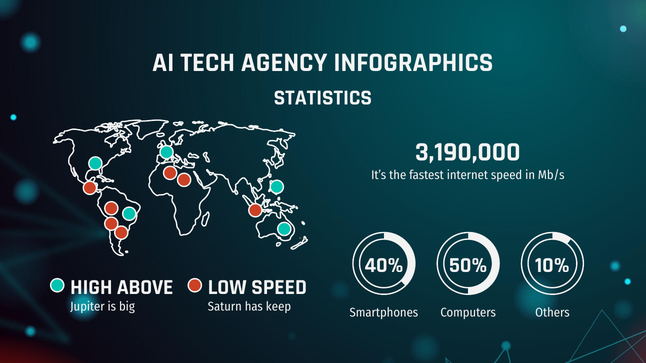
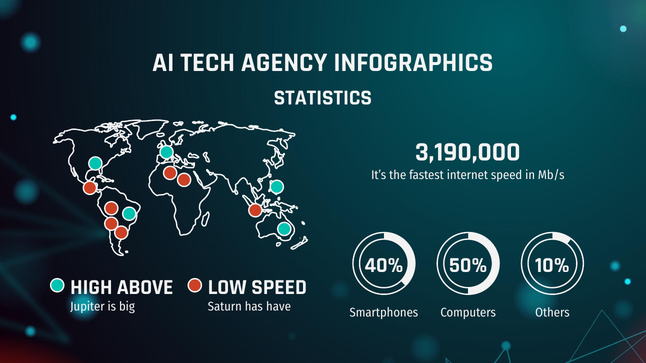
keep: keep -> have
